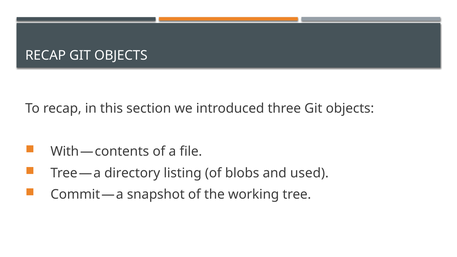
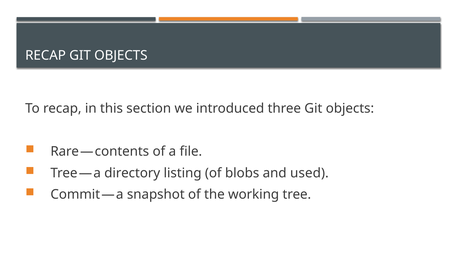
With: With -> Rare
